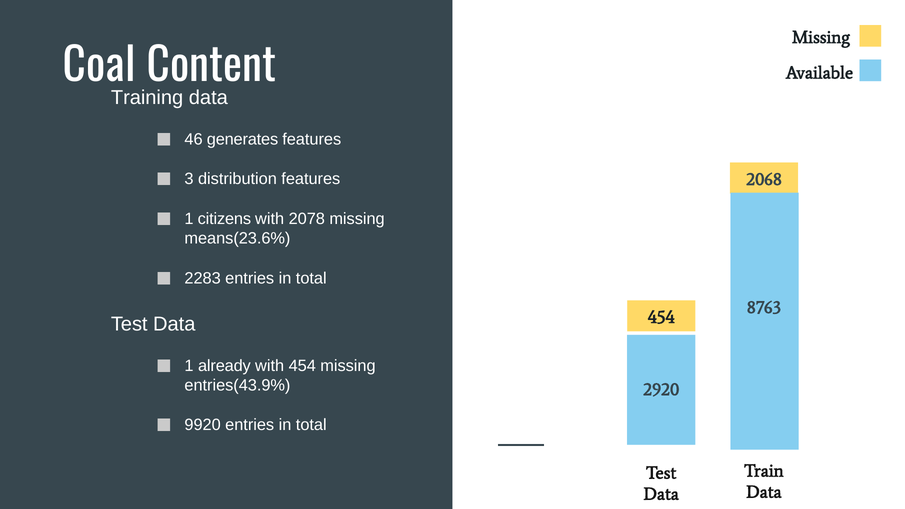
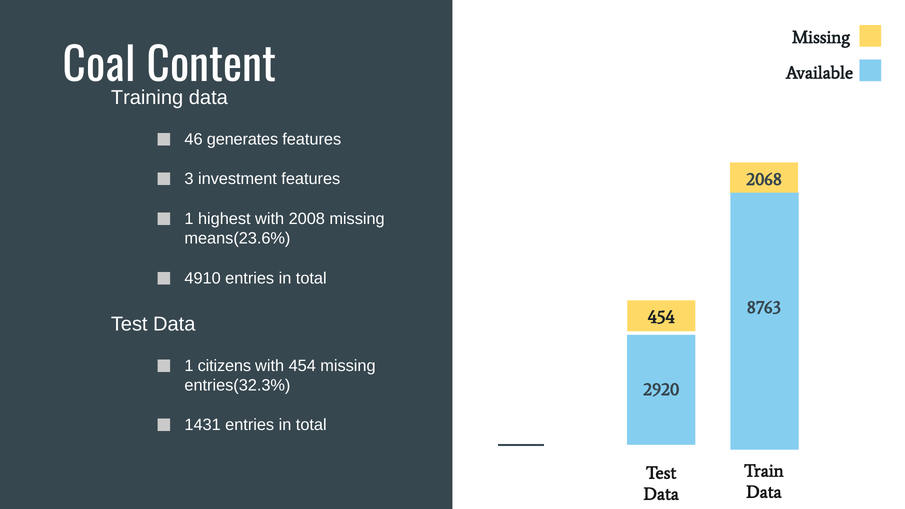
distribution: distribution -> investment
citizens: citizens -> highest
2078: 2078 -> 2008
2283: 2283 -> 4910
already: already -> citizens
entries(43.9%: entries(43.9% -> entries(32.3%
9920: 9920 -> 1431
